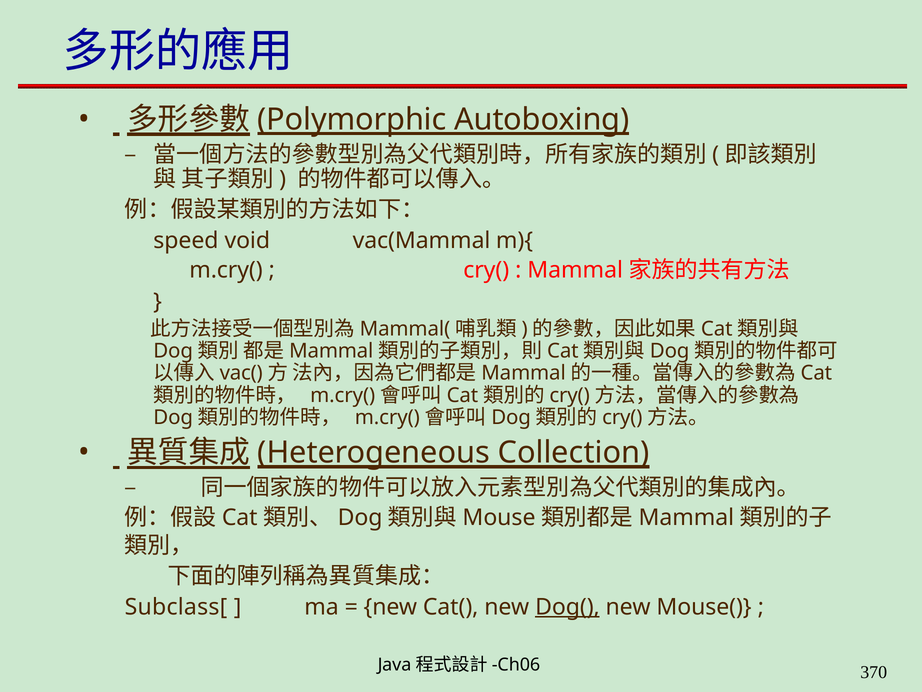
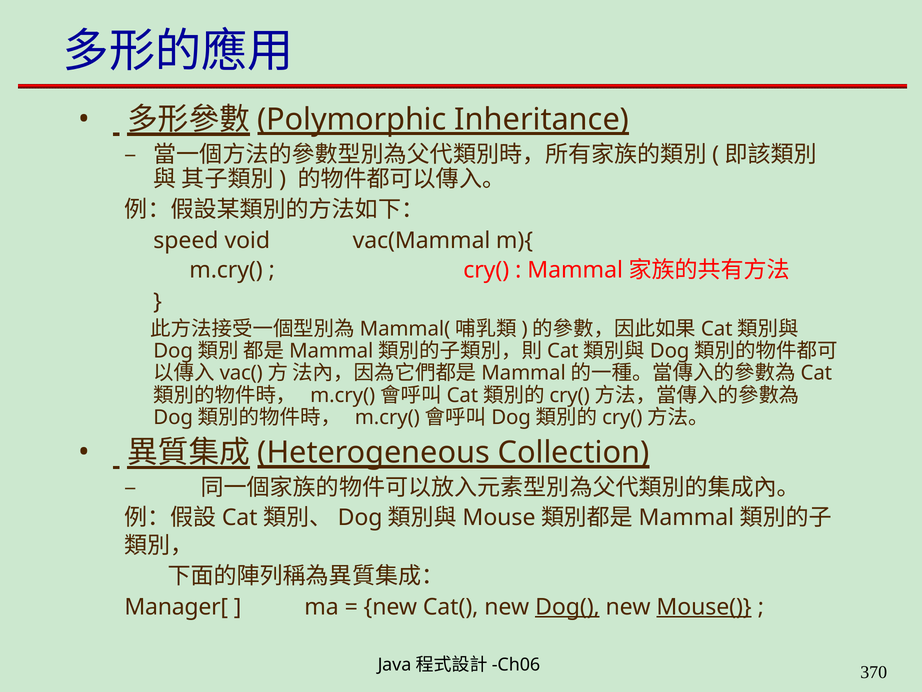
Autoboxing: Autoboxing -> Inheritance
Subclass[: Subclass[ -> Manager[
Mouse( underline: none -> present
